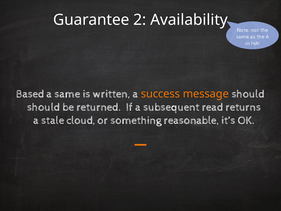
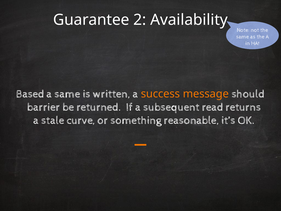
should at (44, 107): should -> barrier
cloud: cloud -> curve
